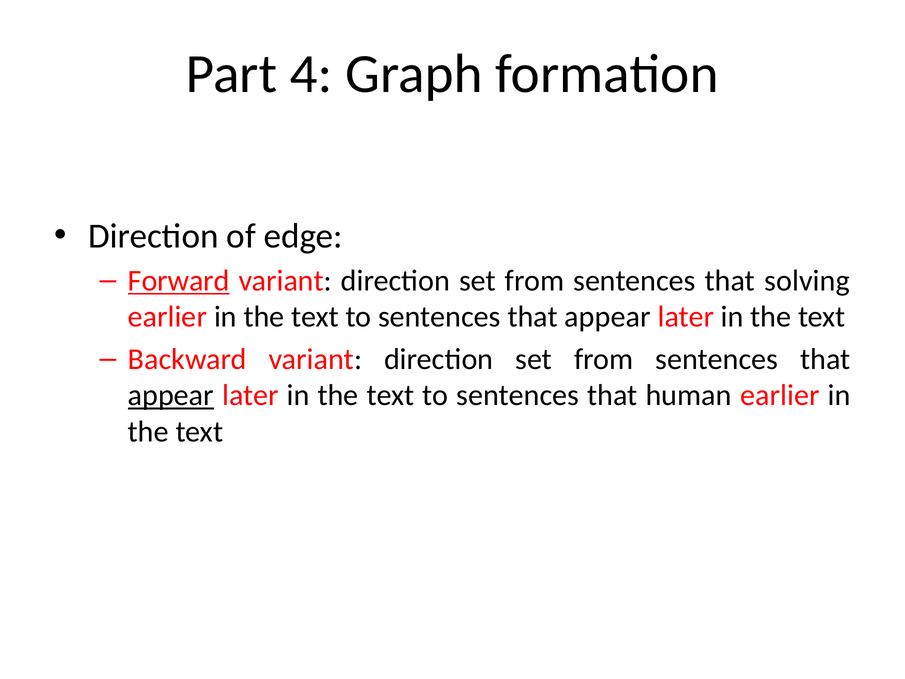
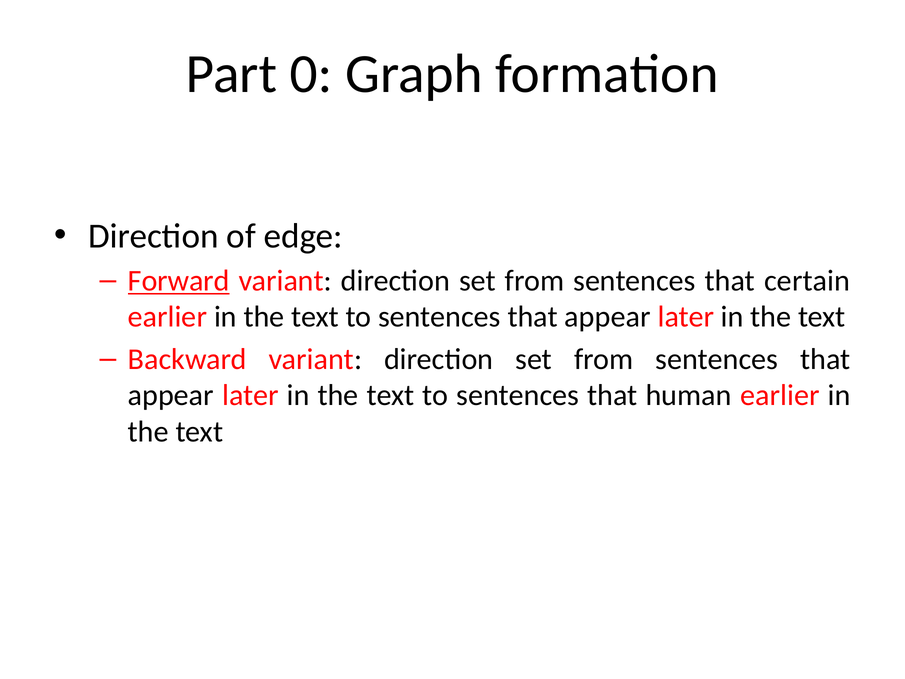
4: 4 -> 0
solving: solving -> certain
appear at (171, 395) underline: present -> none
